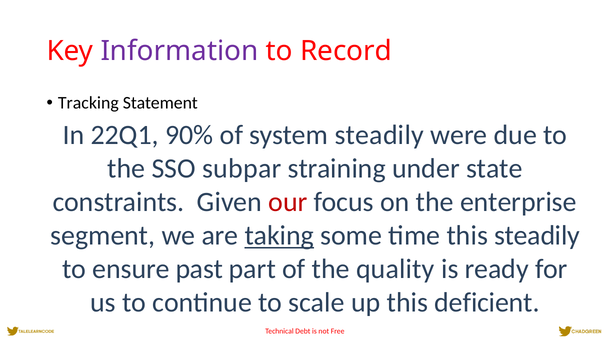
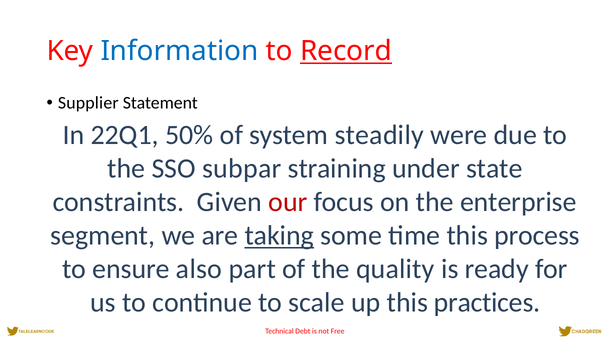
Information colour: purple -> blue
Record underline: none -> present
Tracking: Tracking -> Supplier
90%: 90% -> 50%
this steadily: steadily -> process
past: past -> also
deficient: deficient -> practices
